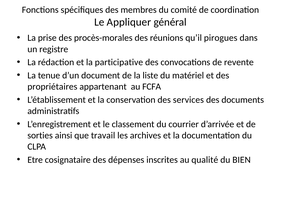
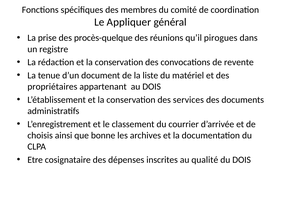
procès-morales: procès-morales -> procès-quelque
rédaction et la participative: participative -> conservation
au FCFA: FCFA -> DOIS
sorties: sorties -> choisis
travail: travail -> bonne
du BIEN: BIEN -> DOIS
